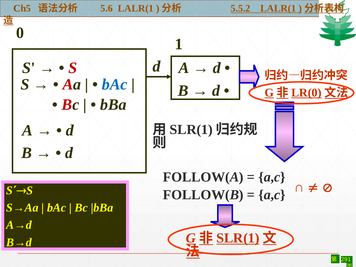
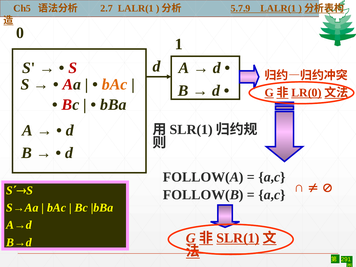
5.6: 5.6 -> 2.7
5.5.2: 5.5.2 -> 5.7.9
bAc at (115, 84) colour: blue -> orange
